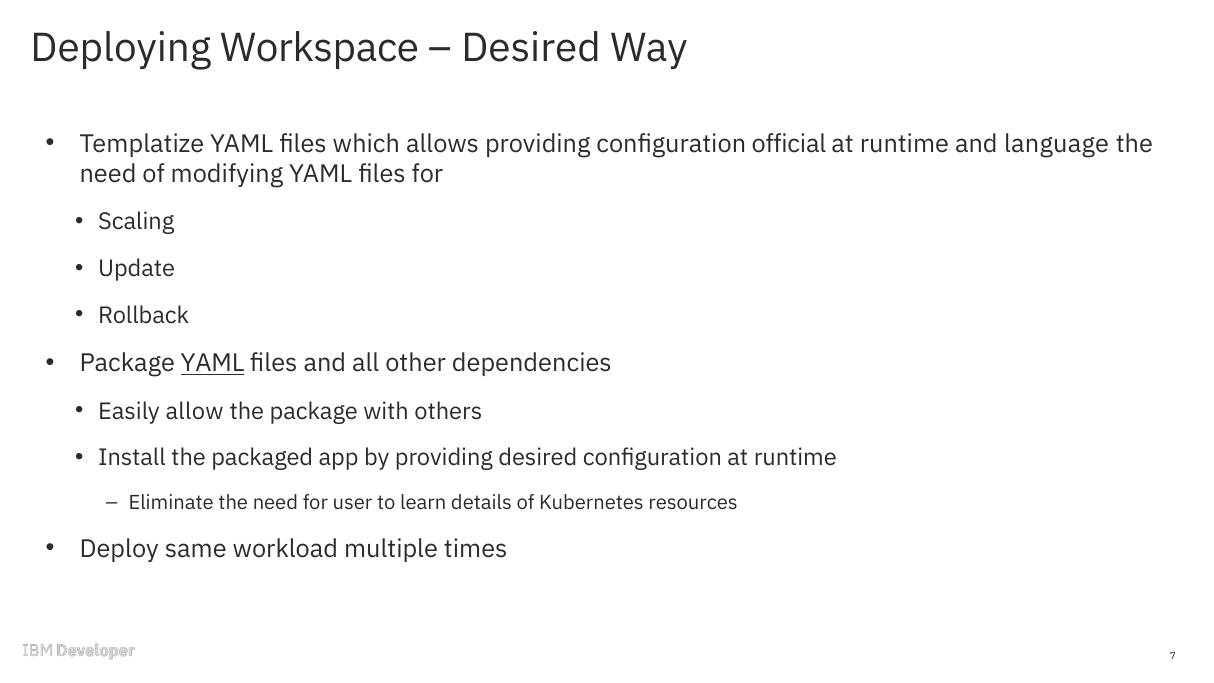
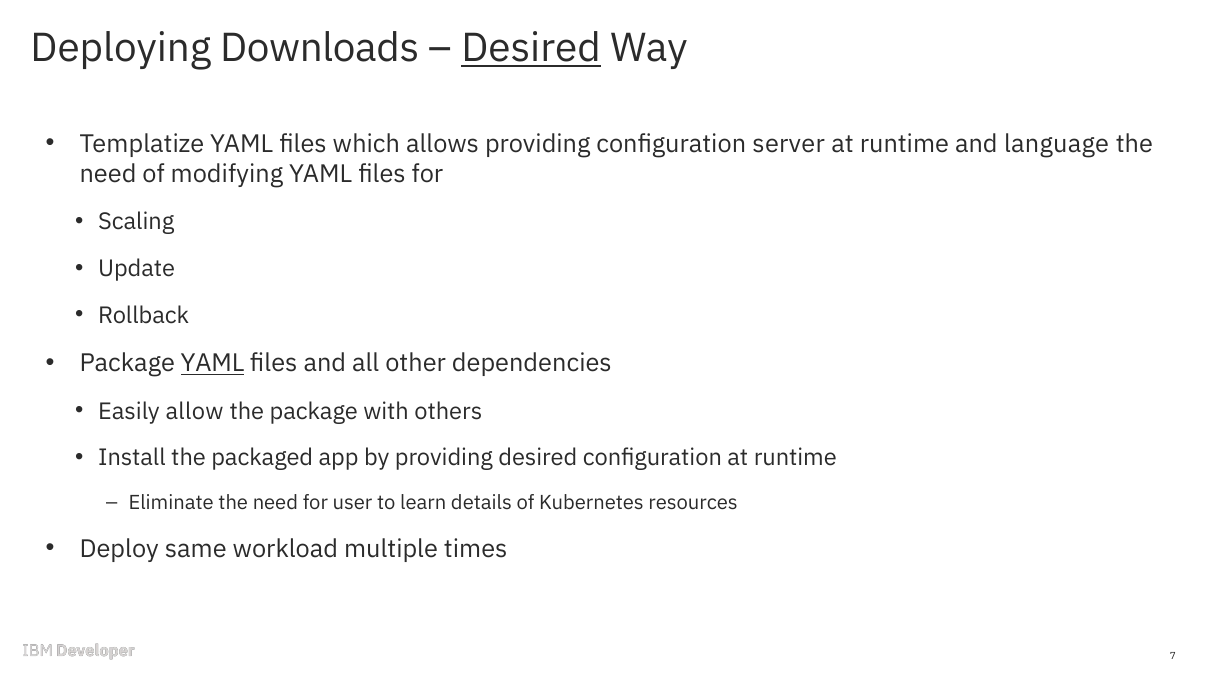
Workspace: Workspace -> Downloads
Desired at (531, 48) underline: none -> present
official: official -> server
